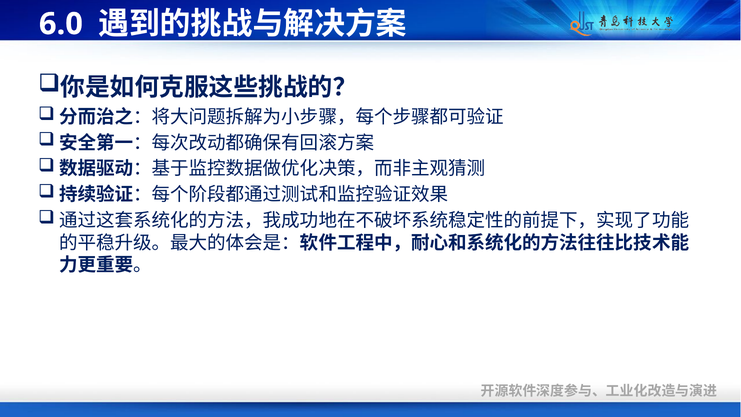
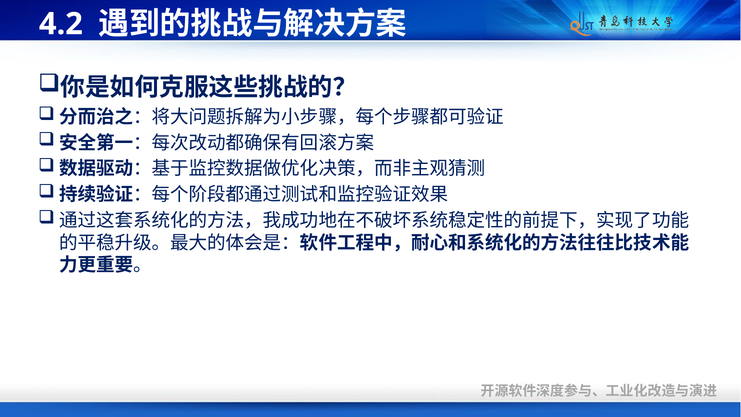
6.0: 6.0 -> 4.2
